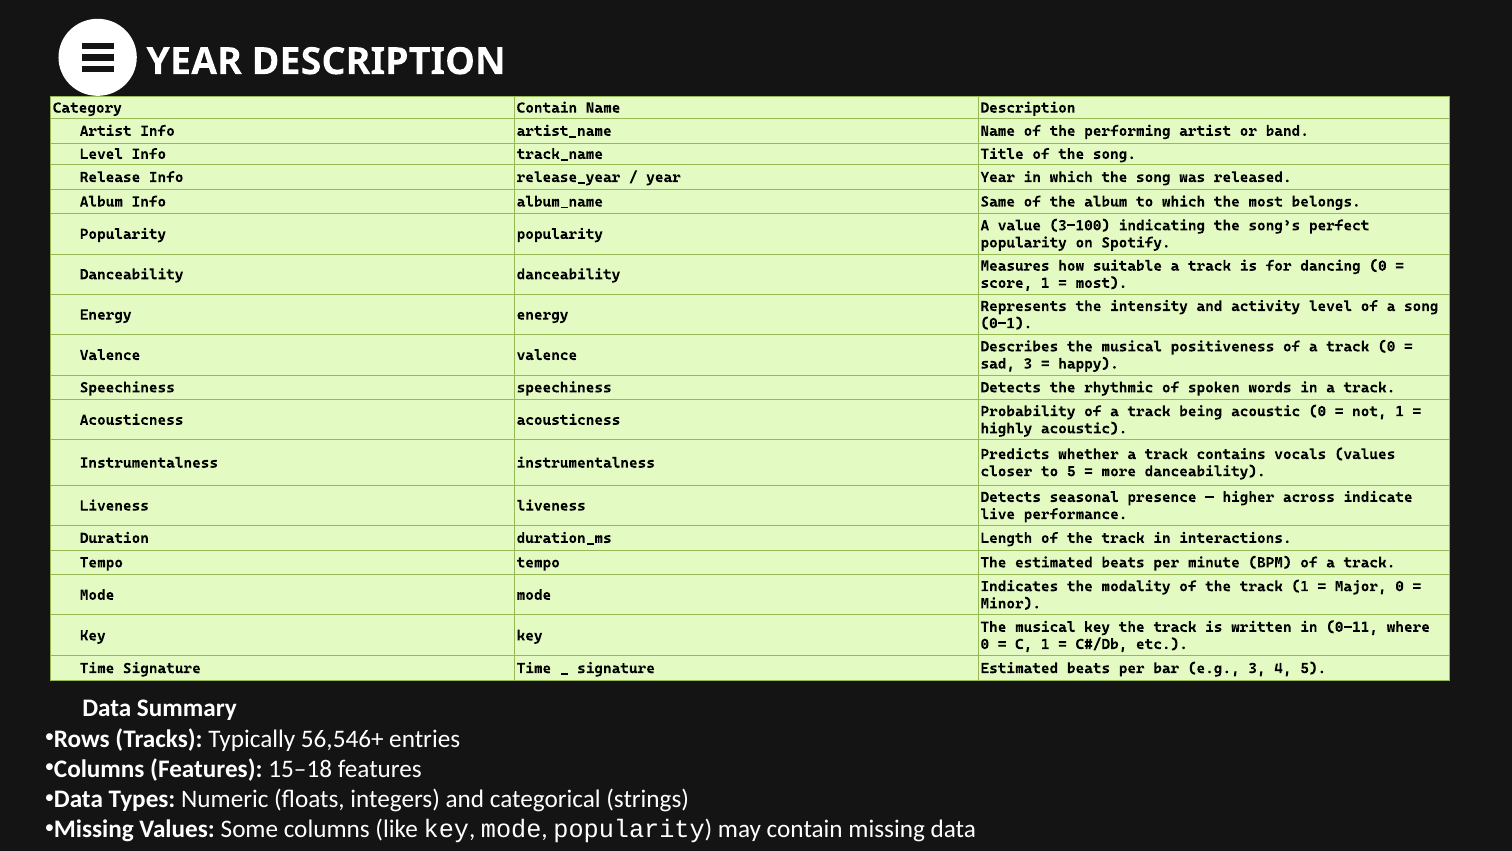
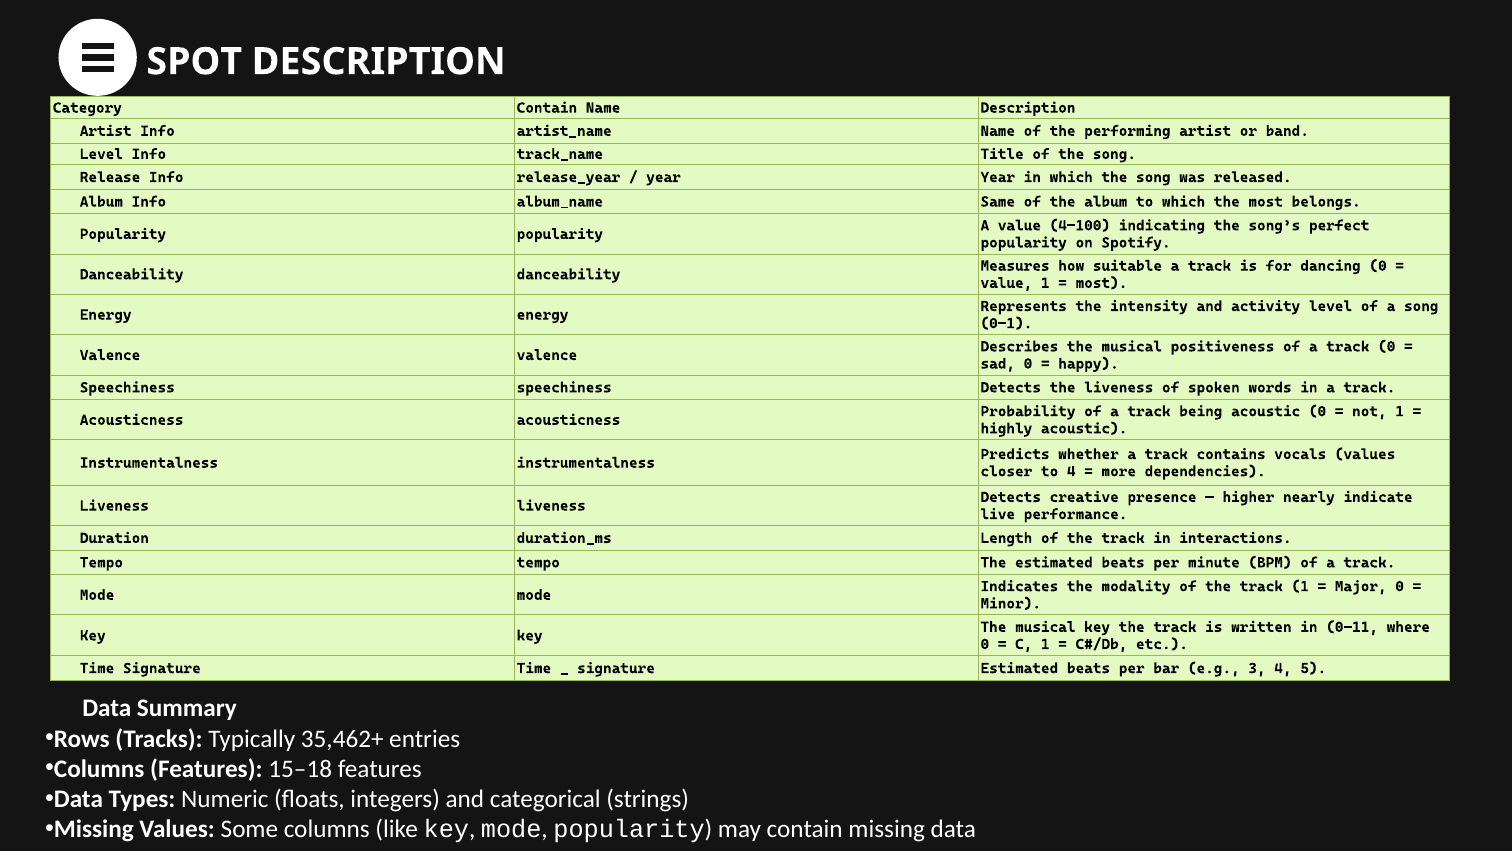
YEAR at (194, 62): YEAR -> SPOT
3–100: 3–100 -> 4–100
score at (1006, 283): score -> value
sad 3: 3 -> 0
the rhythmic: rhythmic -> liveness
to 5: 5 -> 4
more danceability: danceability -> dependencies
seasonal: seasonal -> creative
across: across -> nearly
56,546+: 56,546+ -> 35,462+
